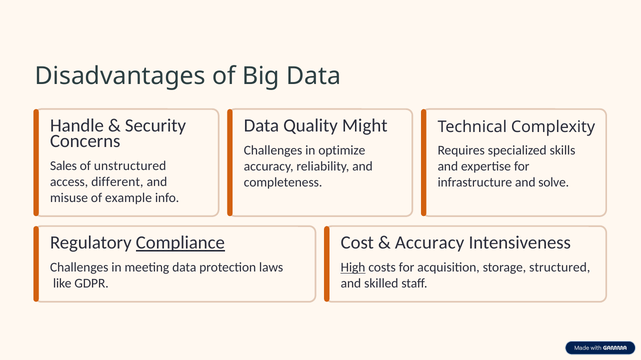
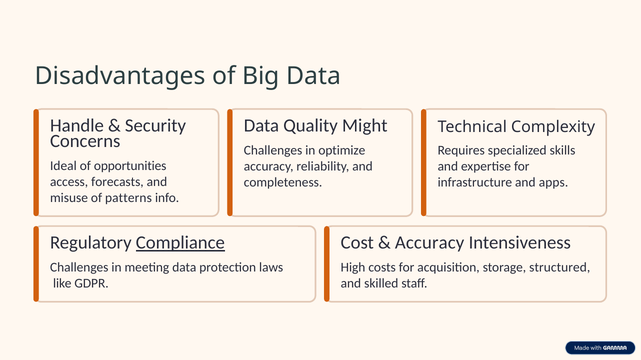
Sales: Sales -> Ideal
unstructured: unstructured -> opportunities
different: different -> forecasts
solve: solve -> apps
example: example -> patterns
High underline: present -> none
